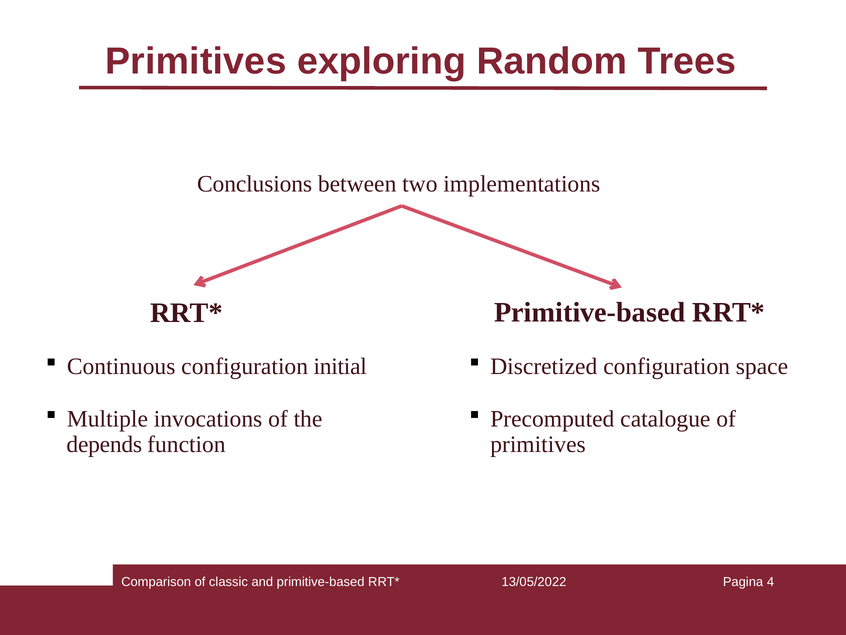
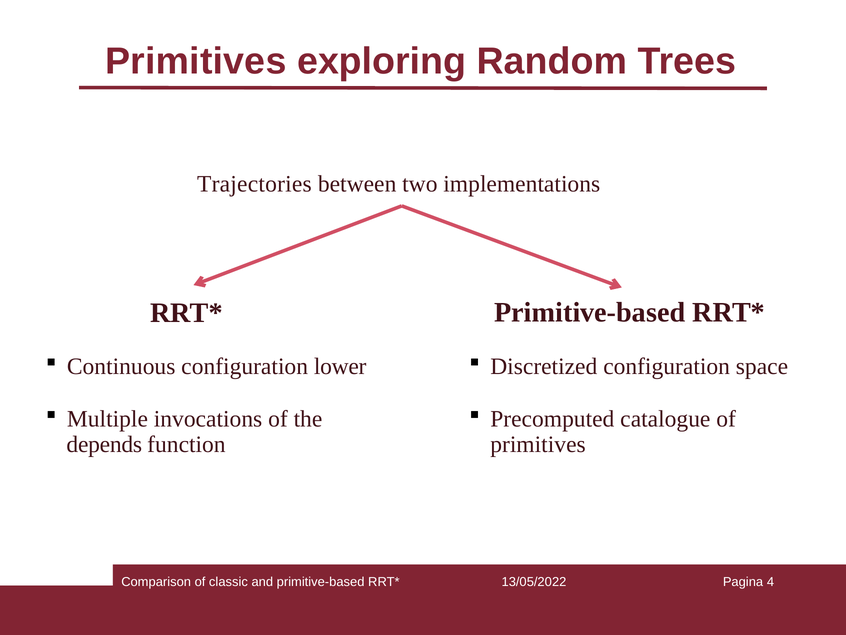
Conclusions: Conclusions -> Trajectories
initial: initial -> lower
